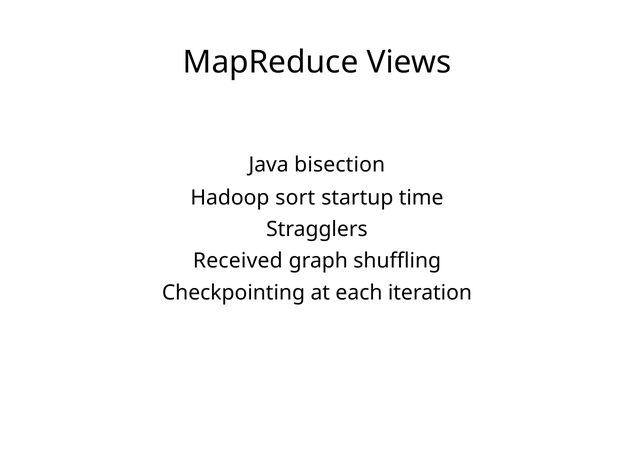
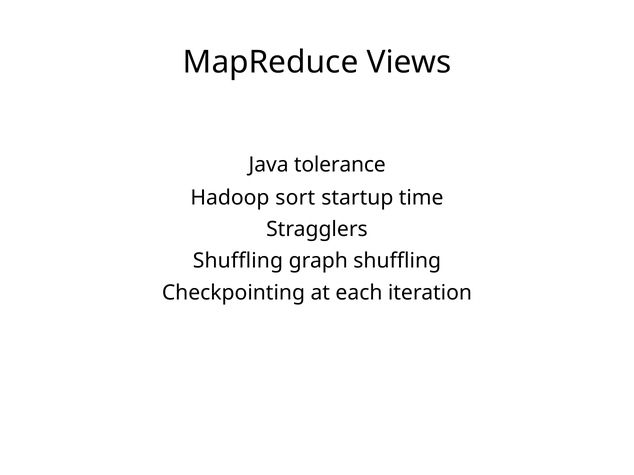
bisection: bisection -> tolerance
Received at (238, 261): Received -> Shuffling
